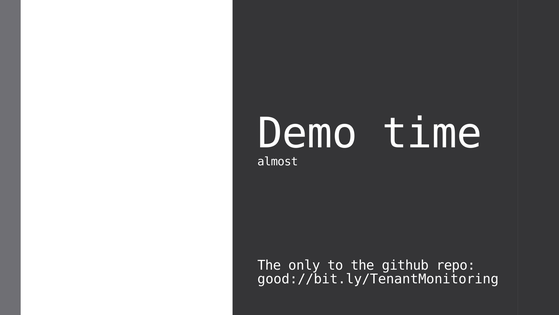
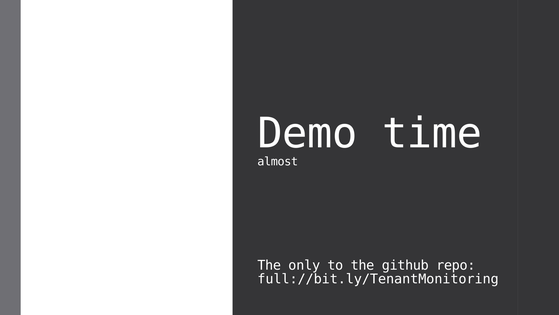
good://bit.ly/TenantMonitoring: good://bit.ly/TenantMonitoring -> full://bit.ly/TenantMonitoring
